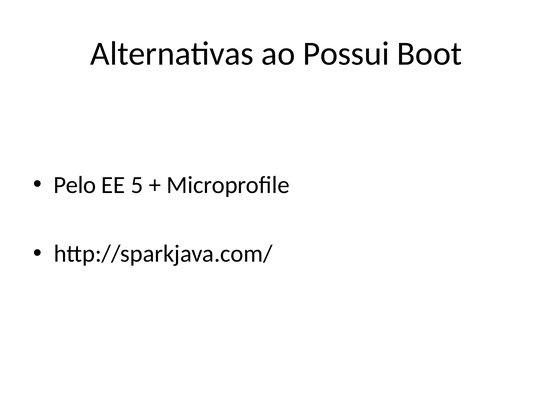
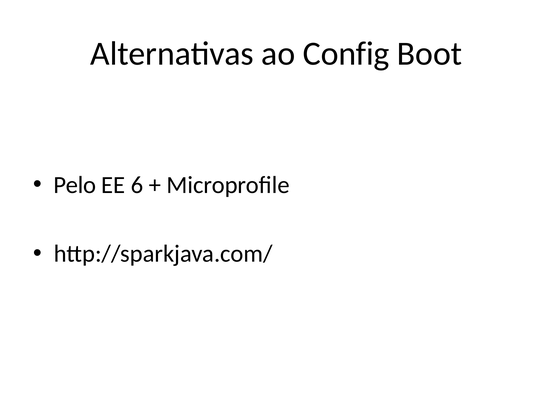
Possui: Possui -> Config
5: 5 -> 6
